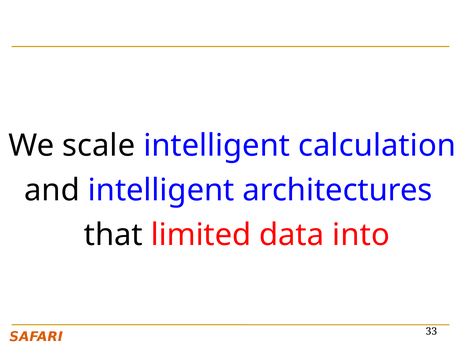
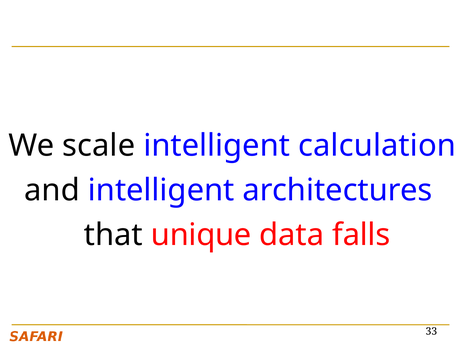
limited: limited -> unique
into: into -> falls
